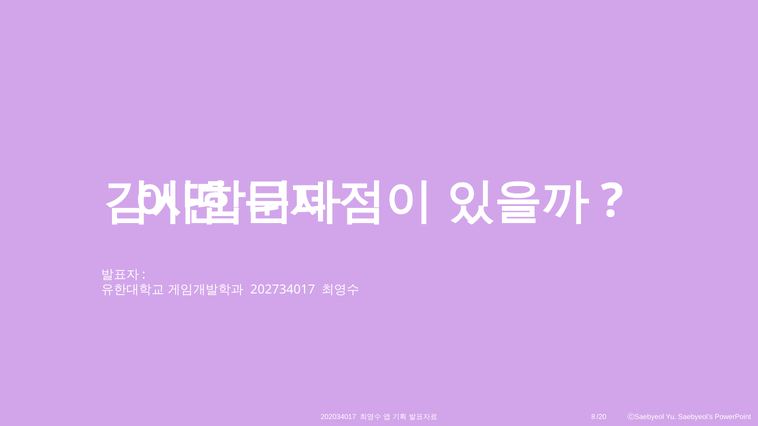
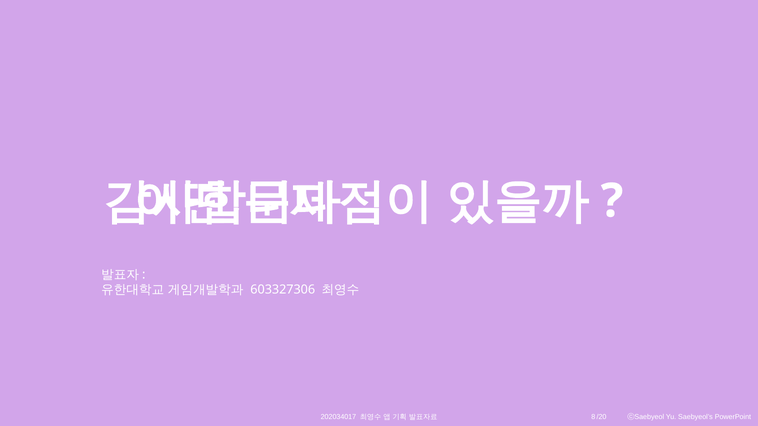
202734017: 202734017 -> 603327306
